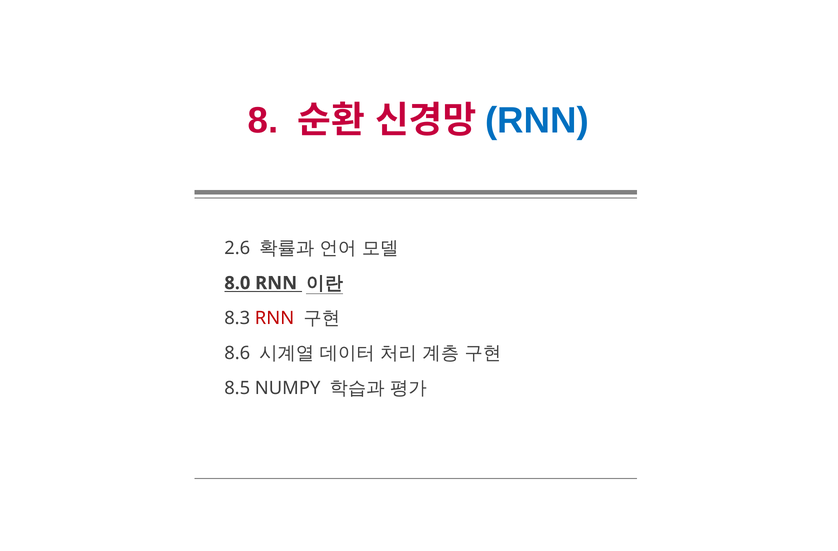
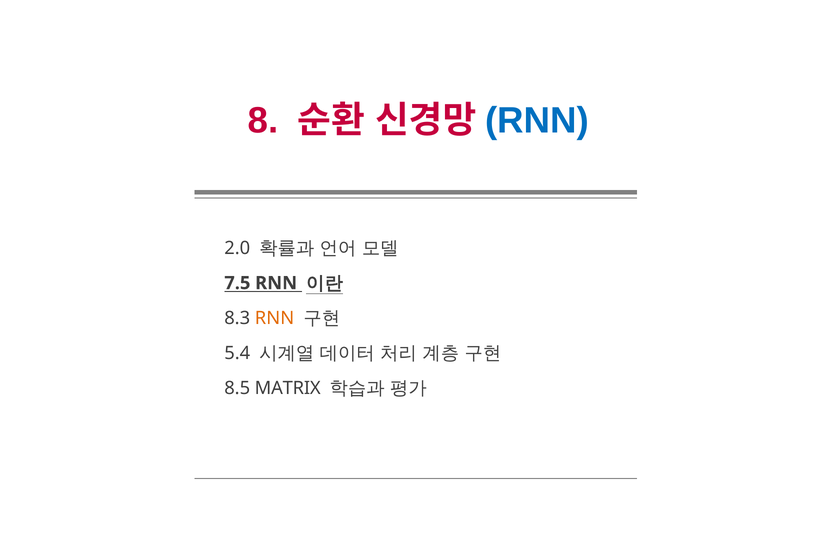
2.6: 2.6 -> 2.0
8.0: 8.0 -> 7.5
RNN at (275, 318) colour: red -> orange
8.6: 8.6 -> 5.4
NUMPY: NUMPY -> MATRIX
